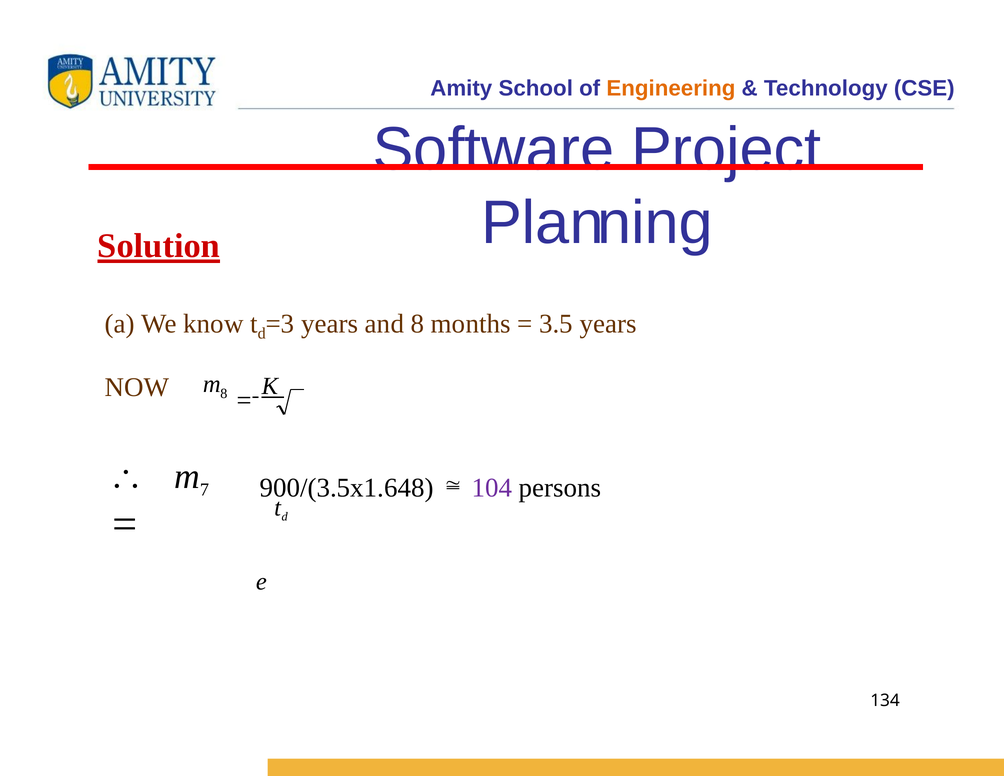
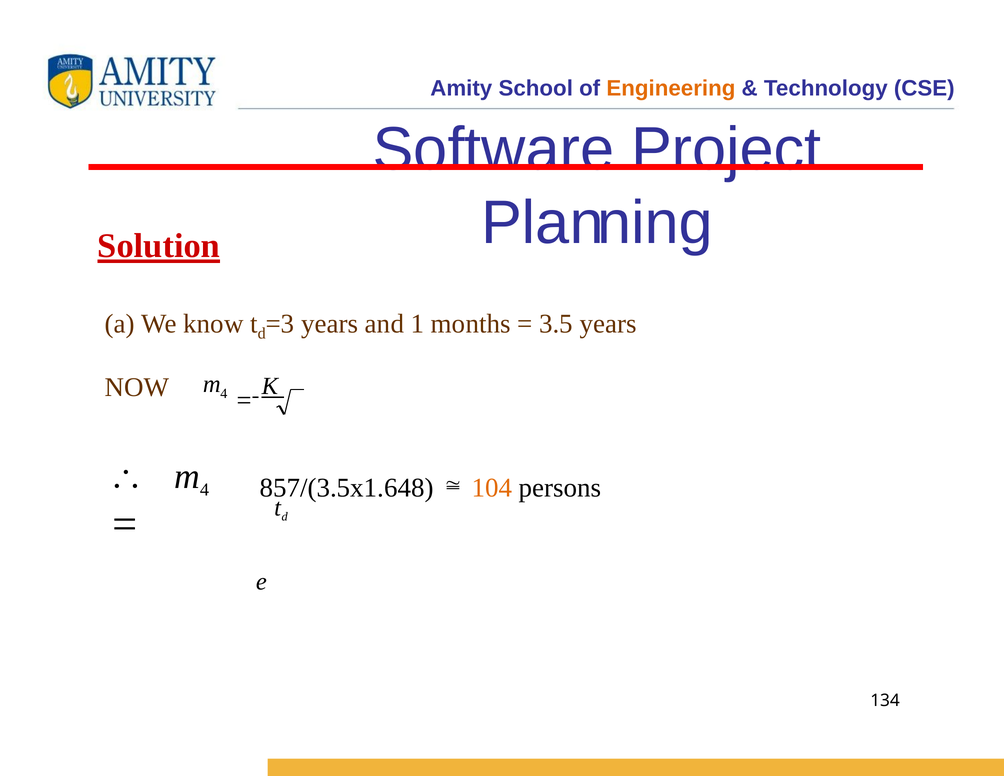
and 8: 8 -> 1
8 at (224, 394): 8 -> 4
7 at (204, 489): 7 -> 4
900/(3.5x1.648: 900/(3.5x1.648 -> 857/(3.5x1.648
104 colour: purple -> orange
